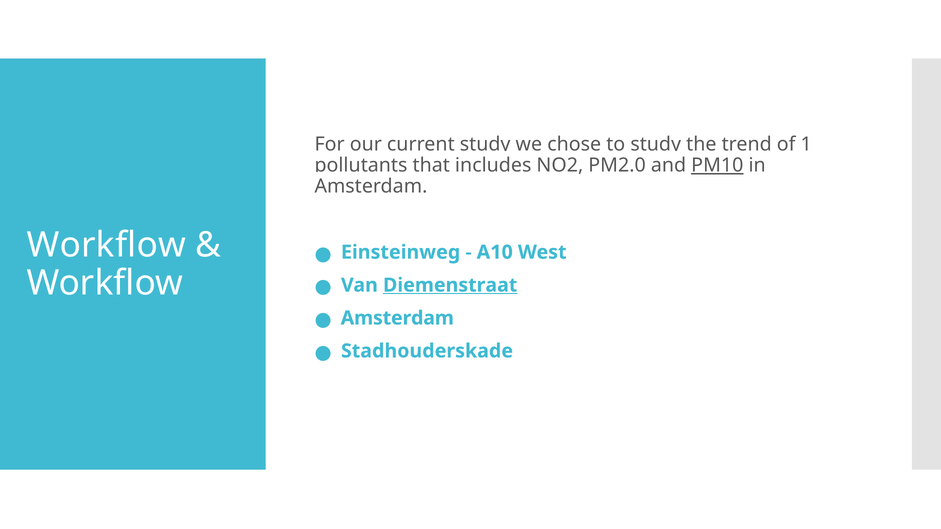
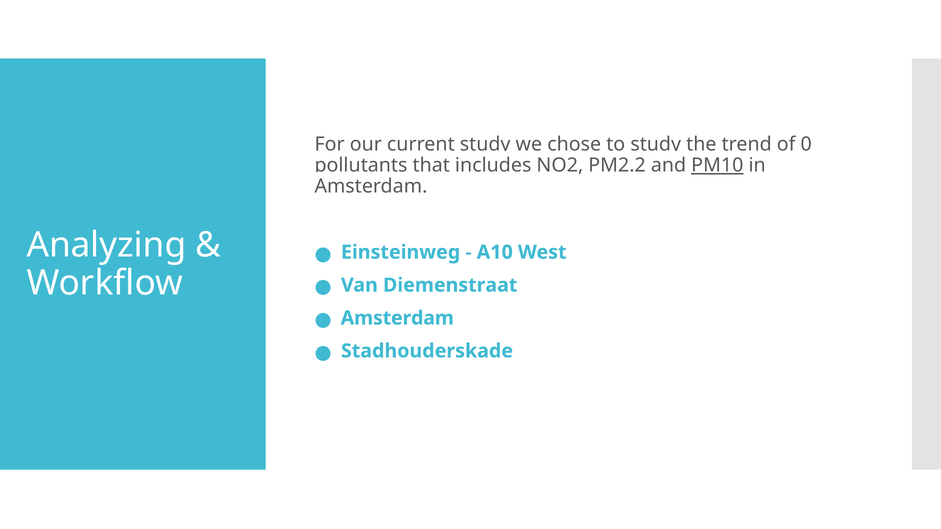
1: 1 -> 0
PM2.0: PM2.0 -> PM2.2
Workflow at (106, 245): Workflow -> Analyzing
Diemenstraat underline: present -> none
